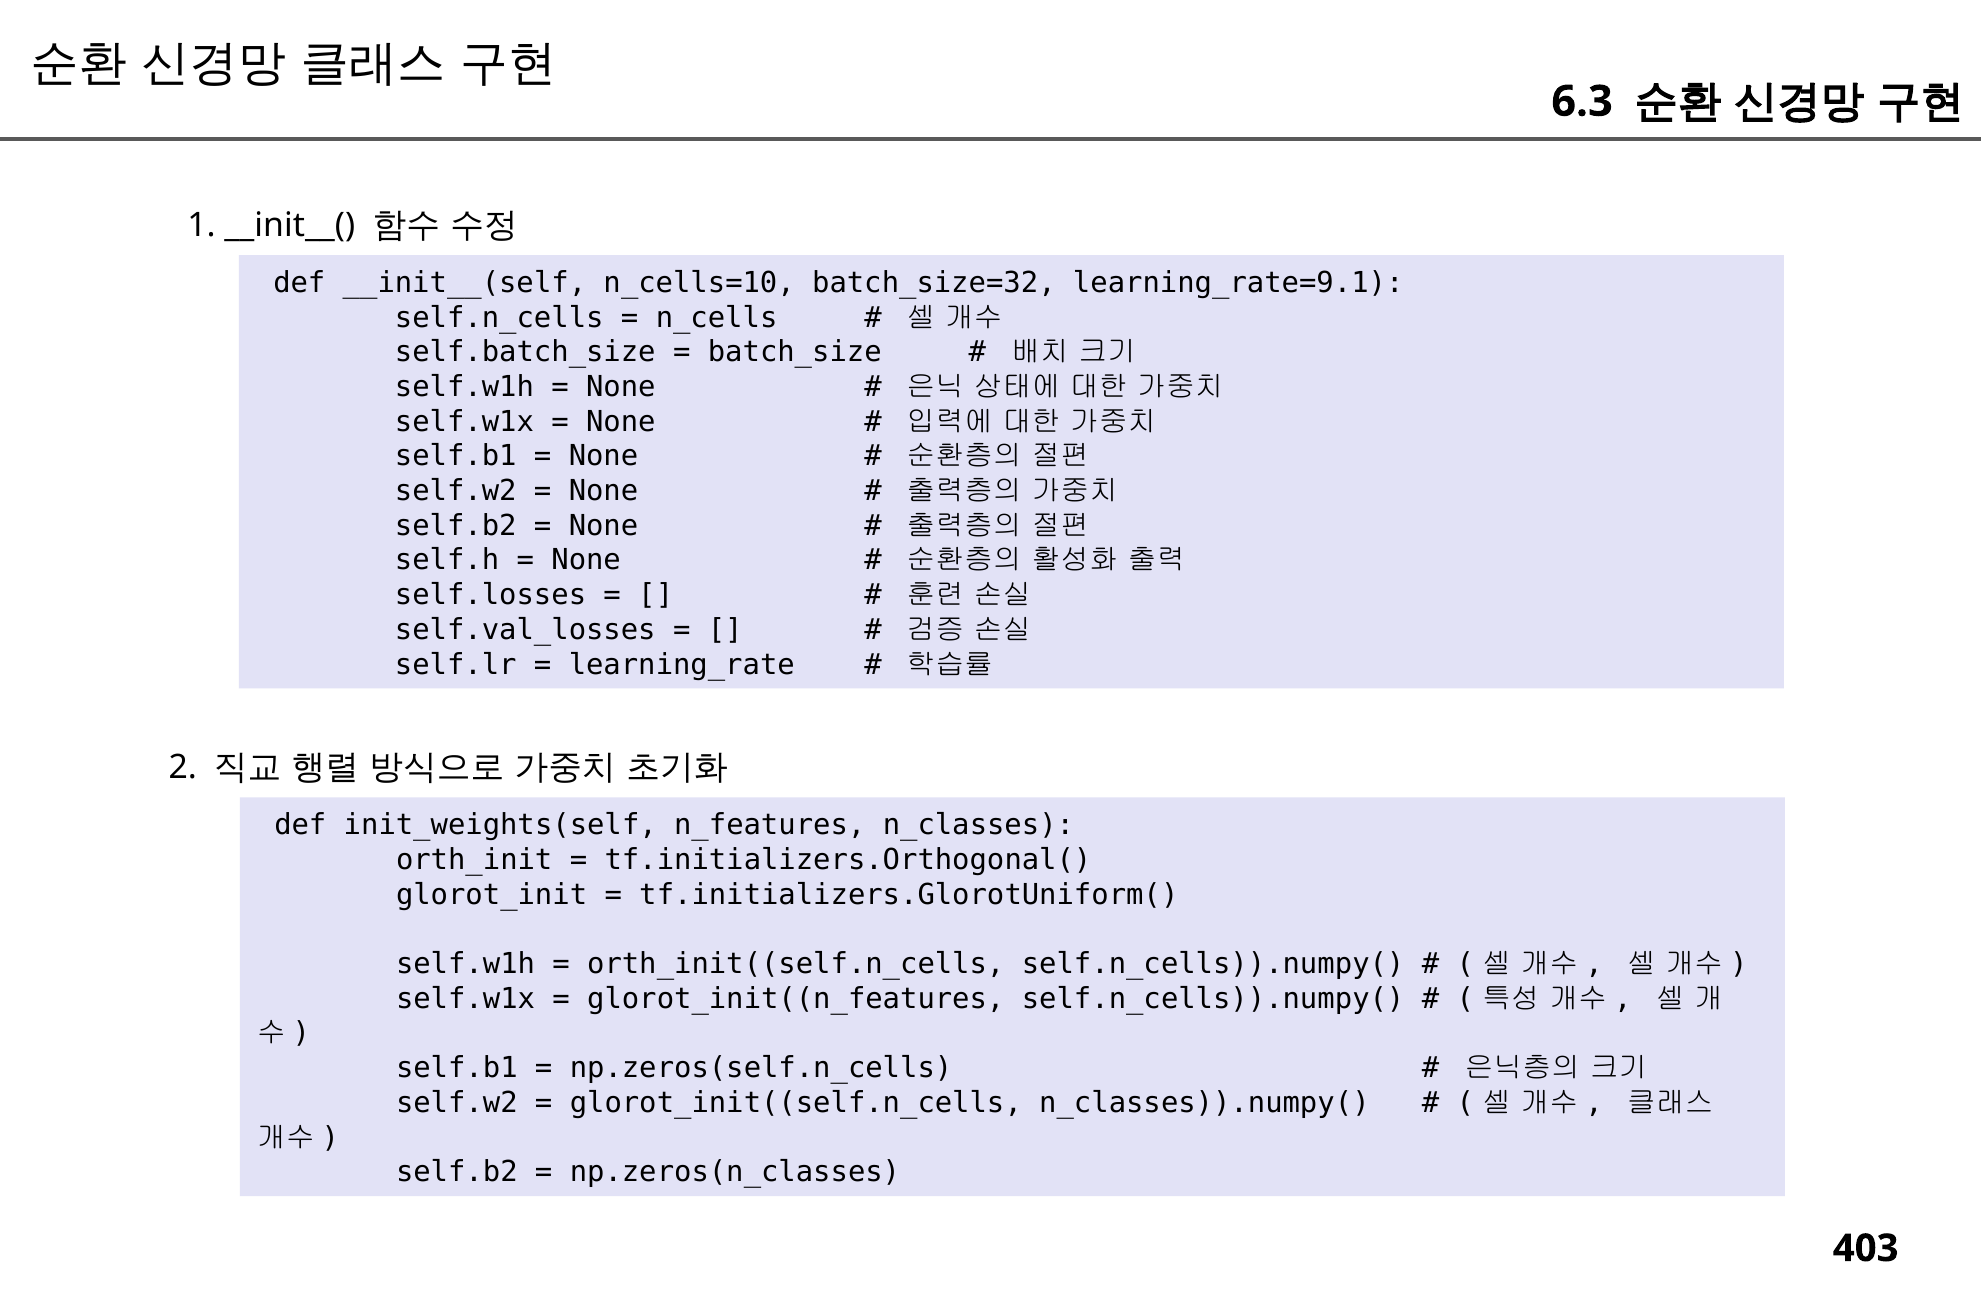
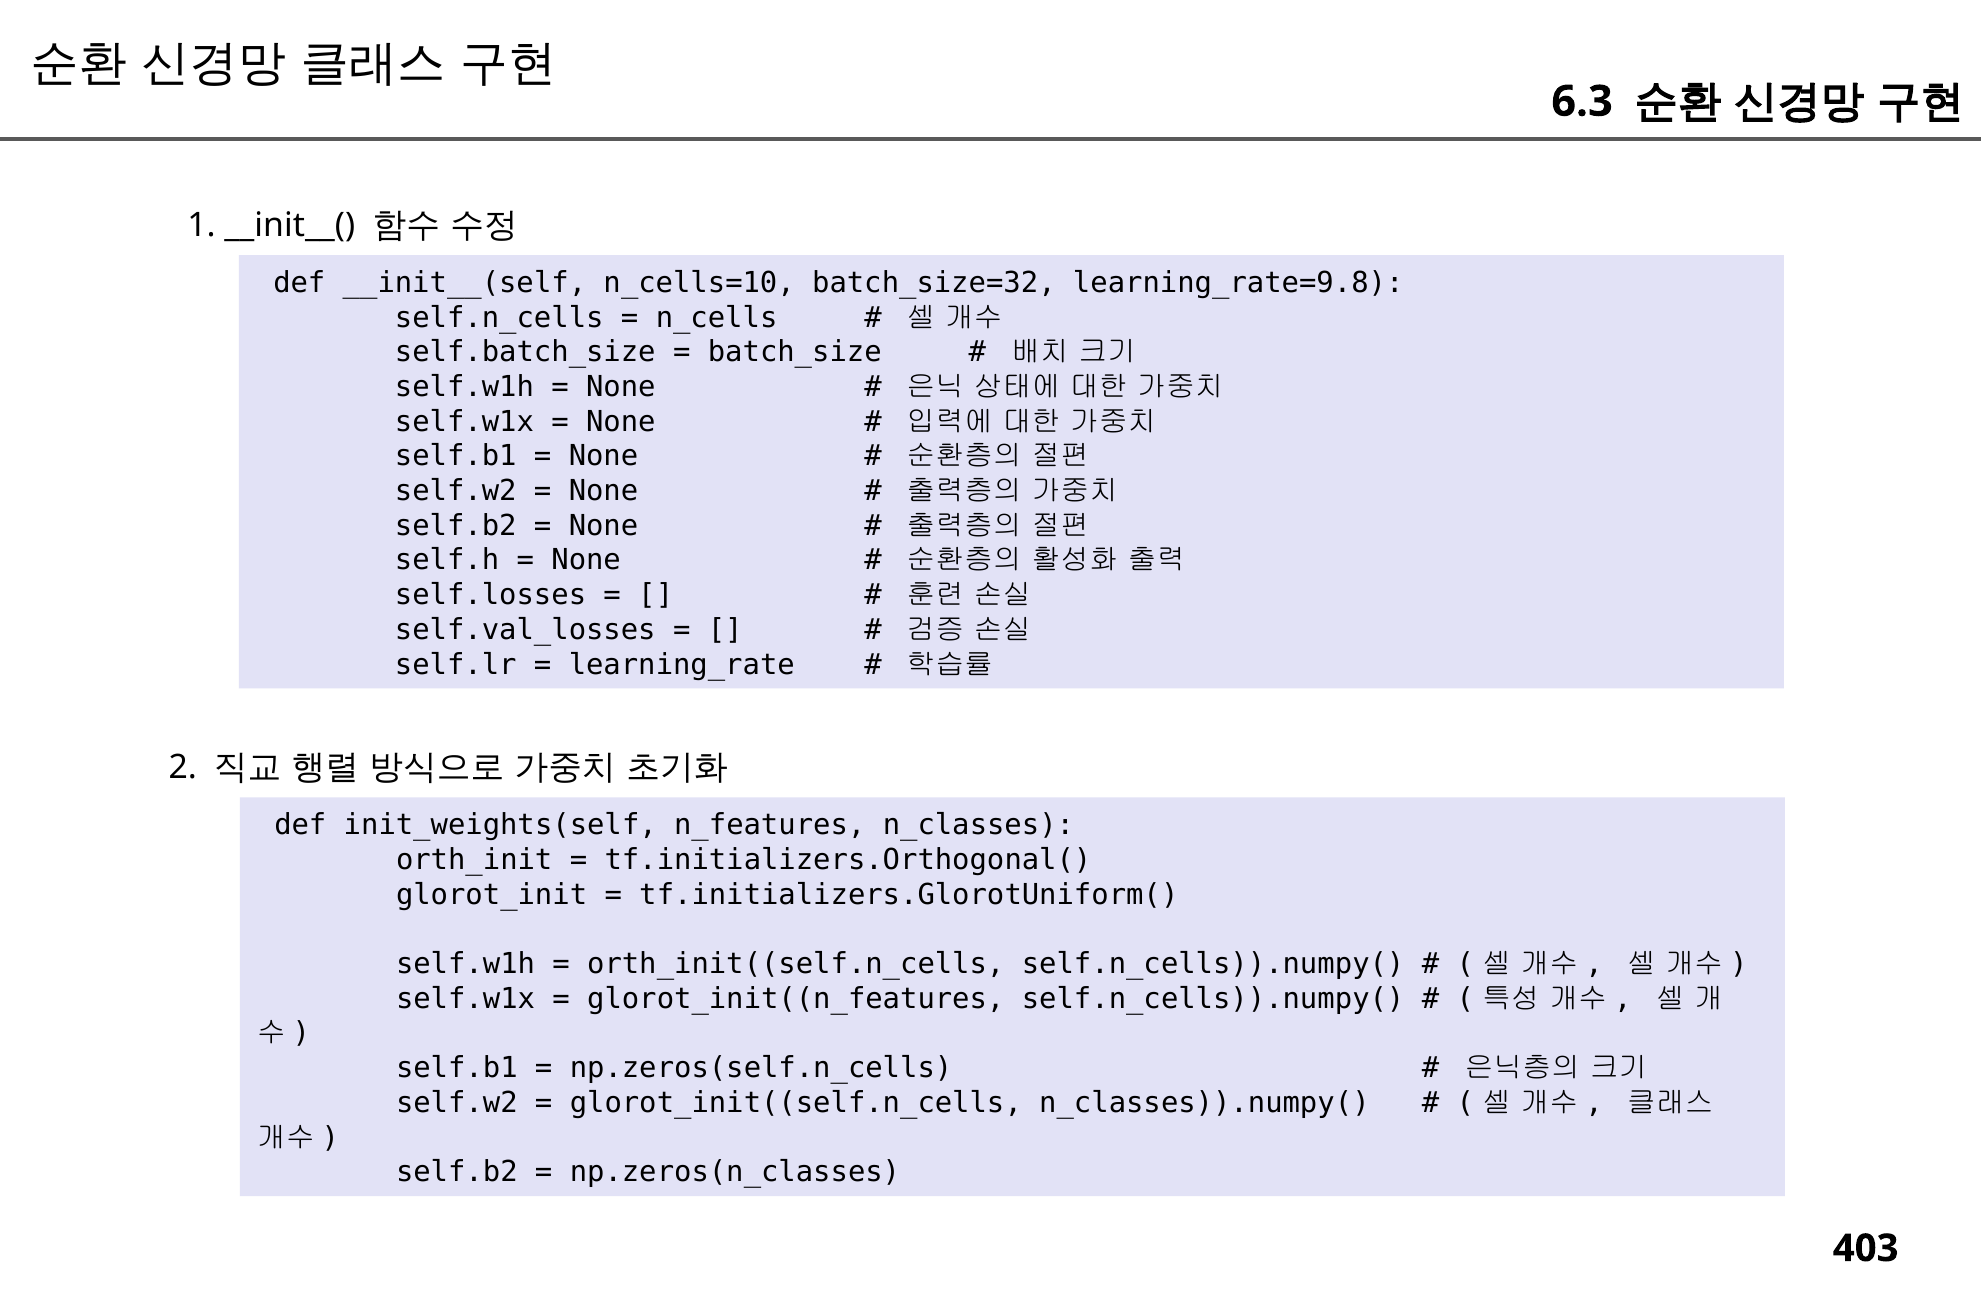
learning_rate=9.1: learning_rate=9.1 -> learning_rate=9.8
